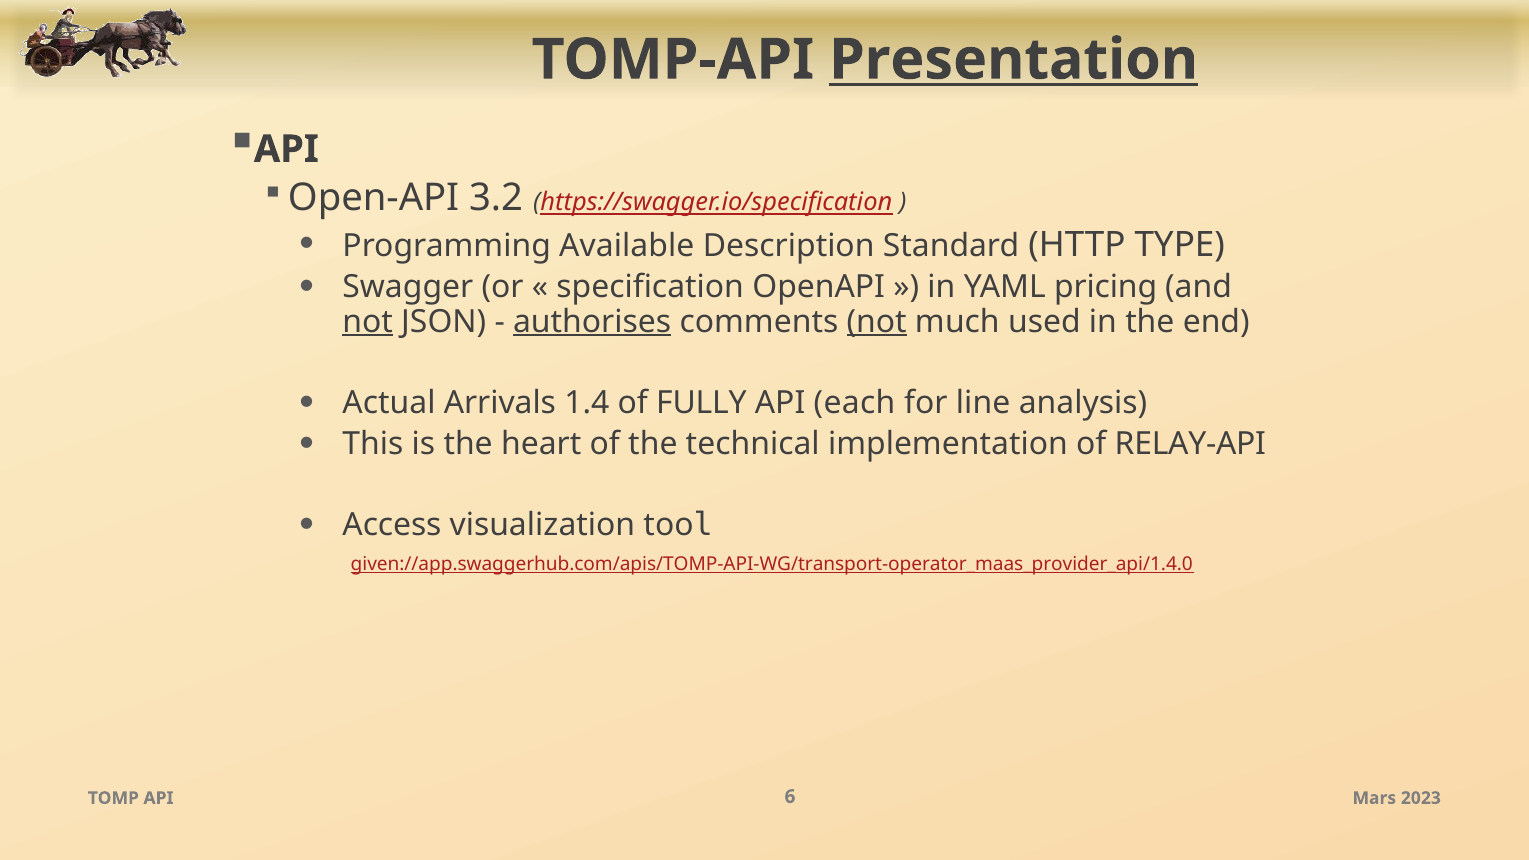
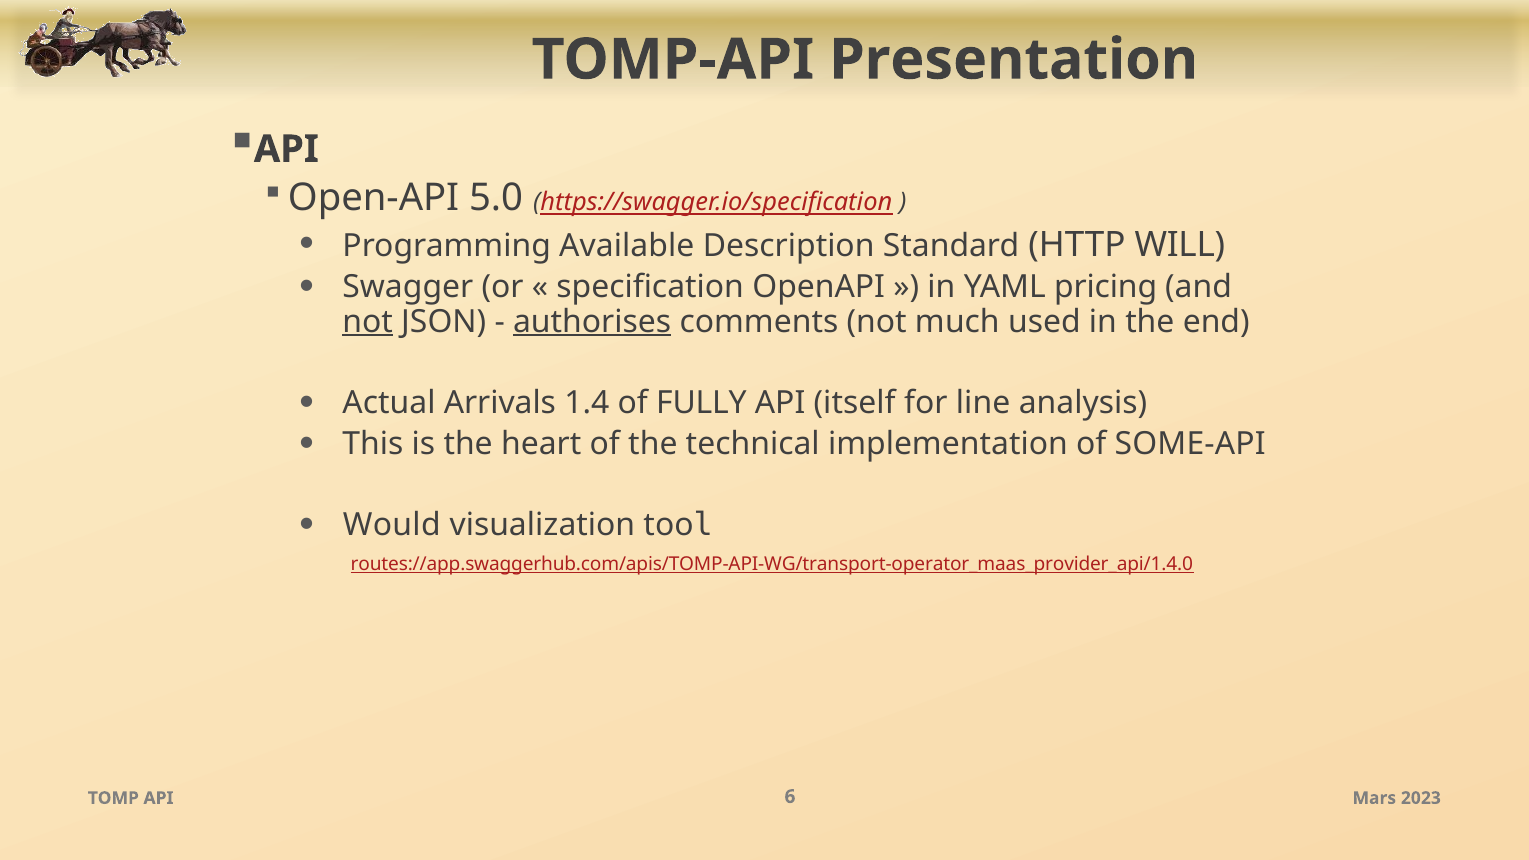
Presentation underline: present -> none
3.2: 3.2 -> 5.0
TYPE: TYPE -> WILL
not at (877, 322) underline: present -> none
each: each -> itself
RELAY-API: RELAY-API -> SOME-API
Access: Access -> Would
given://app.swaggerhub.com/apis/TOMP-API-WG/transport-operator_maas_provider_api/1.4.0: given://app.swaggerhub.com/apis/TOMP-API-WG/transport-operator_maas_provider_api/1.4.0 -> routes://app.swaggerhub.com/apis/TOMP-API-WG/transport-operator_maas_provider_api/1.4.0
